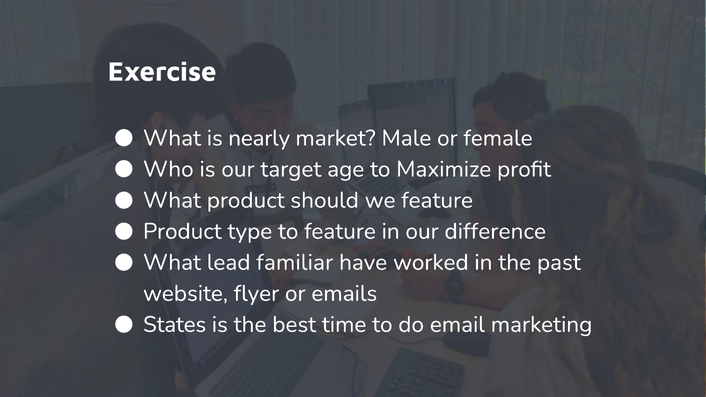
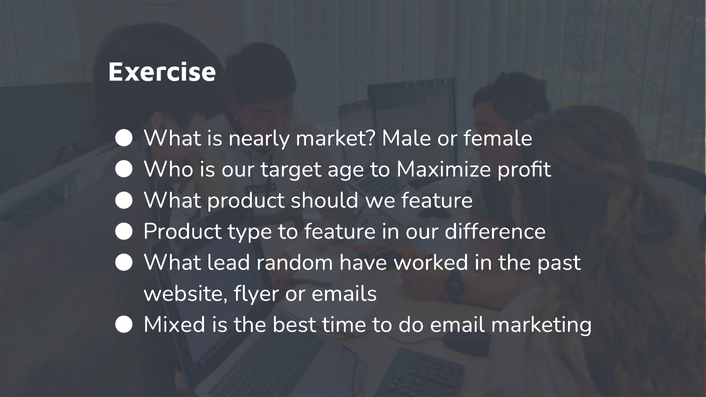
familiar: familiar -> random
States: States -> Mixed
